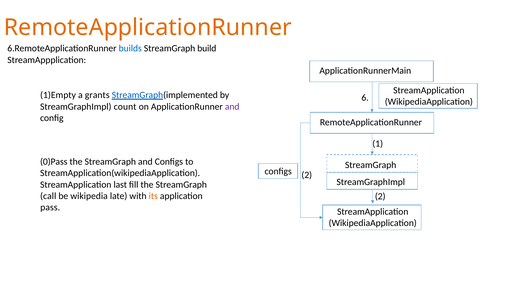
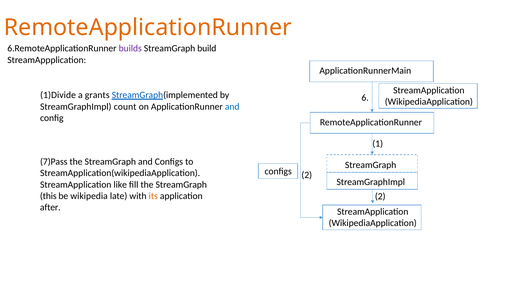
builds colour: blue -> purple
1)Empty: 1)Empty -> 1)Divide
and at (232, 106) colour: purple -> blue
0)Pass: 0)Pass -> 7)Pass
last: last -> like
call: call -> this
pass: pass -> after
